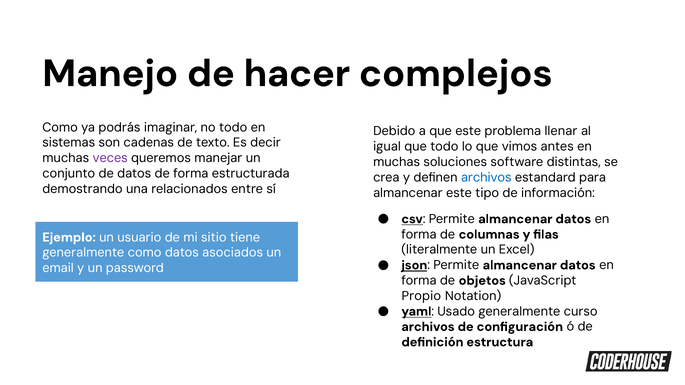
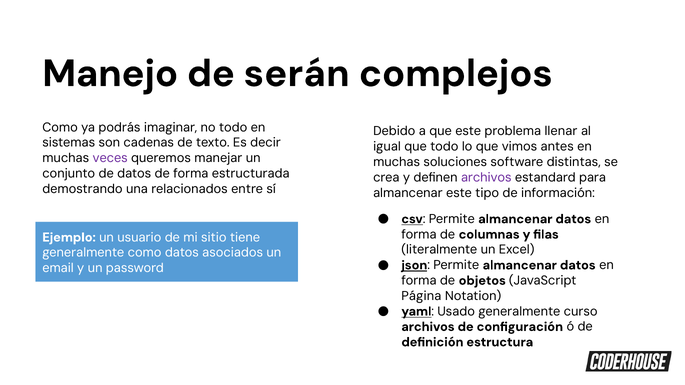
hacer: hacer -> serán
archivos at (486, 178) colour: blue -> purple
Propio: Propio -> Página
